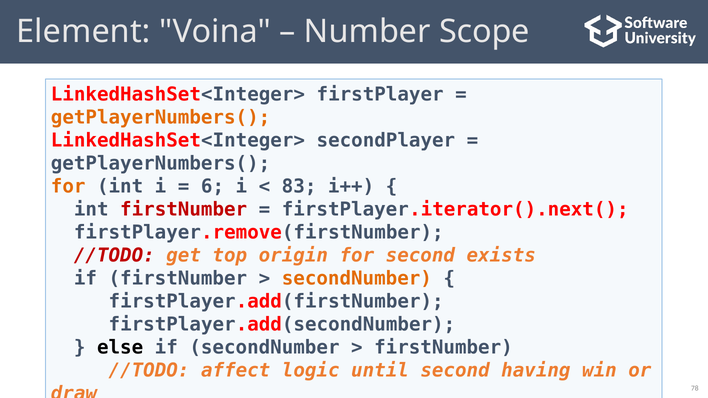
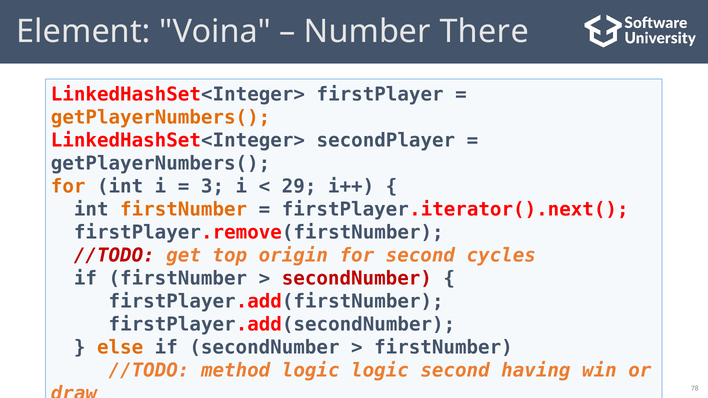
Scope: Scope -> There
6: 6 -> 3
83: 83 -> 29
firstNumber at (184, 210) colour: red -> orange
exists: exists -> cycles
secondNumber at (357, 278) colour: orange -> red
else colour: black -> orange
affect: affect -> method
logic until: until -> logic
